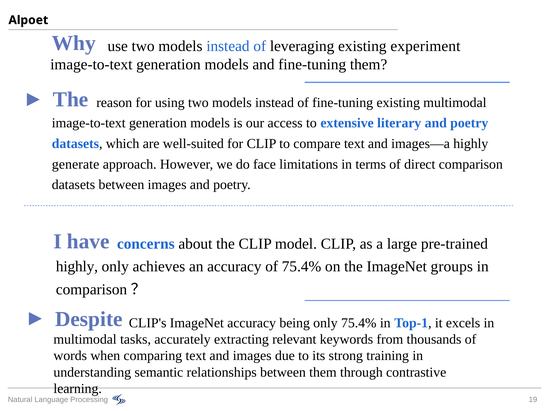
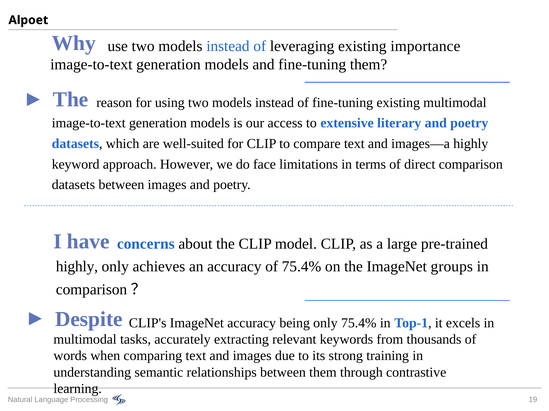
experiment: experiment -> importance
generate: generate -> keyword
